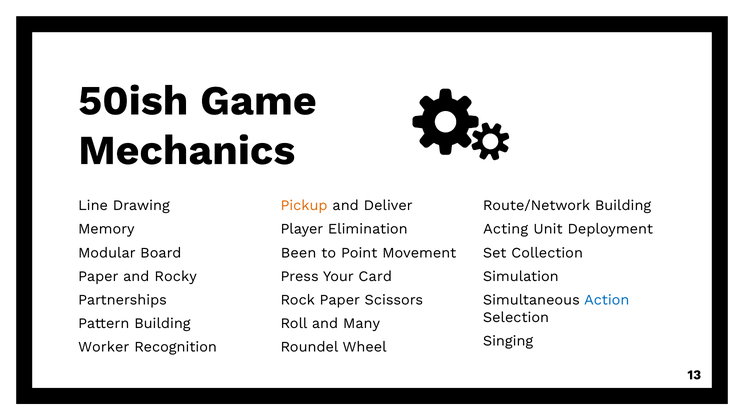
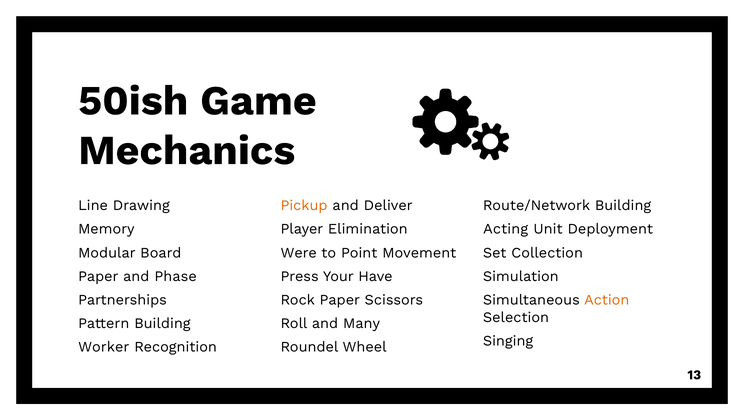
Been: Been -> Were
Rocky: Rocky -> Phase
Card: Card -> Have
Action colour: blue -> orange
